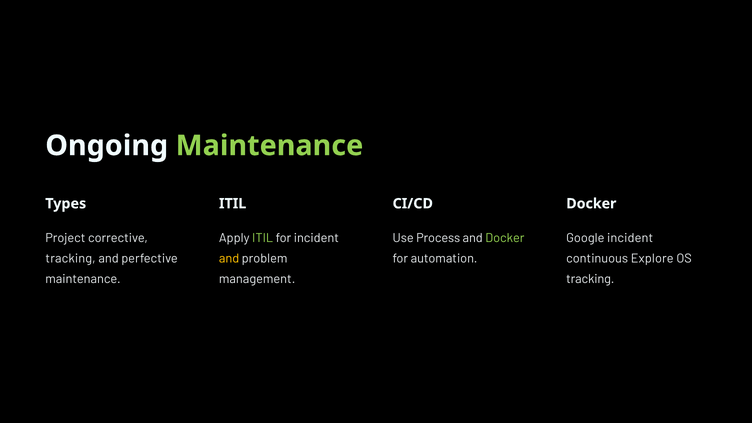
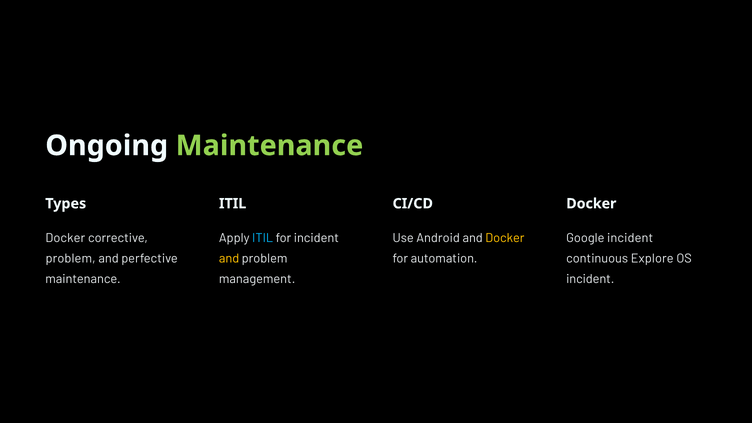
Project at (65, 238): Project -> Docker
ITIL at (263, 238) colour: light green -> light blue
Process: Process -> Android
Docker at (505, 238) colour: light green -> yellow
tracking at (71, 259): tracking -> problem
tracking at (590, 279): tracking -> incident
